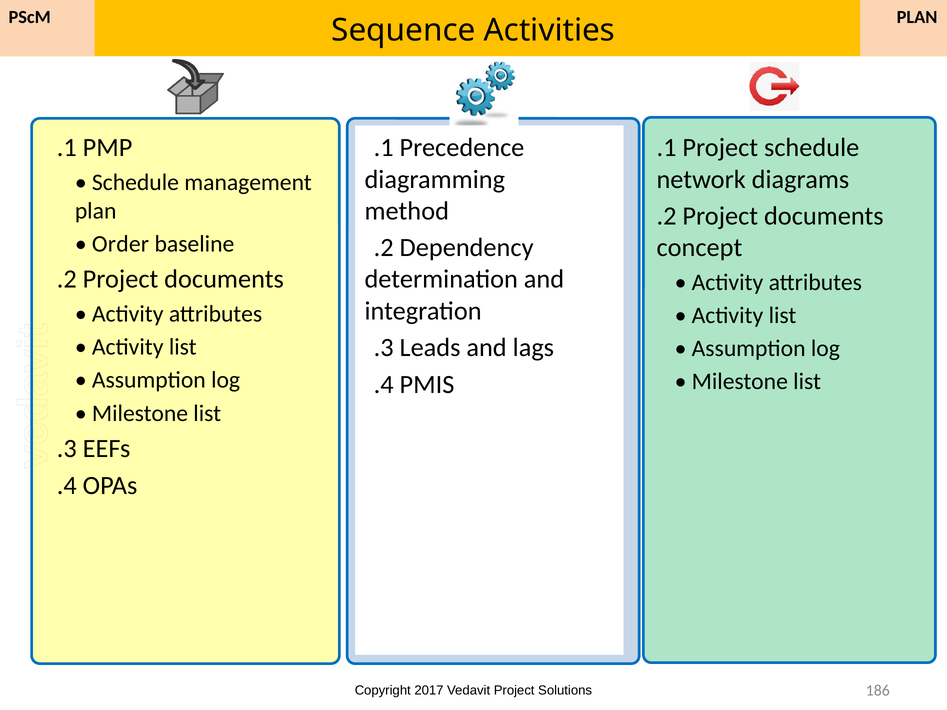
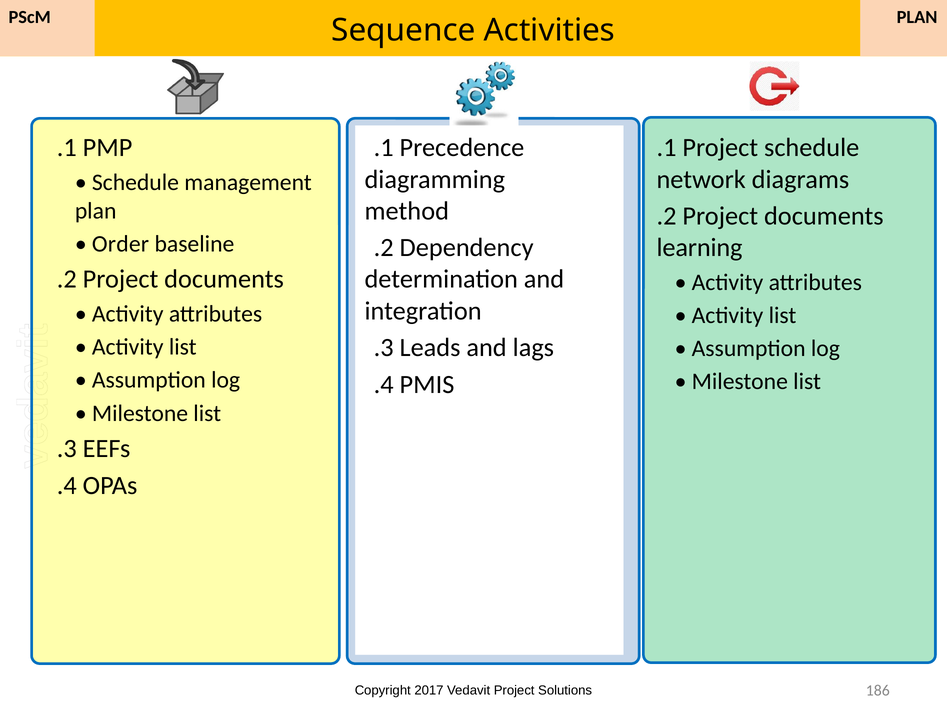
concept: concept -> learning
